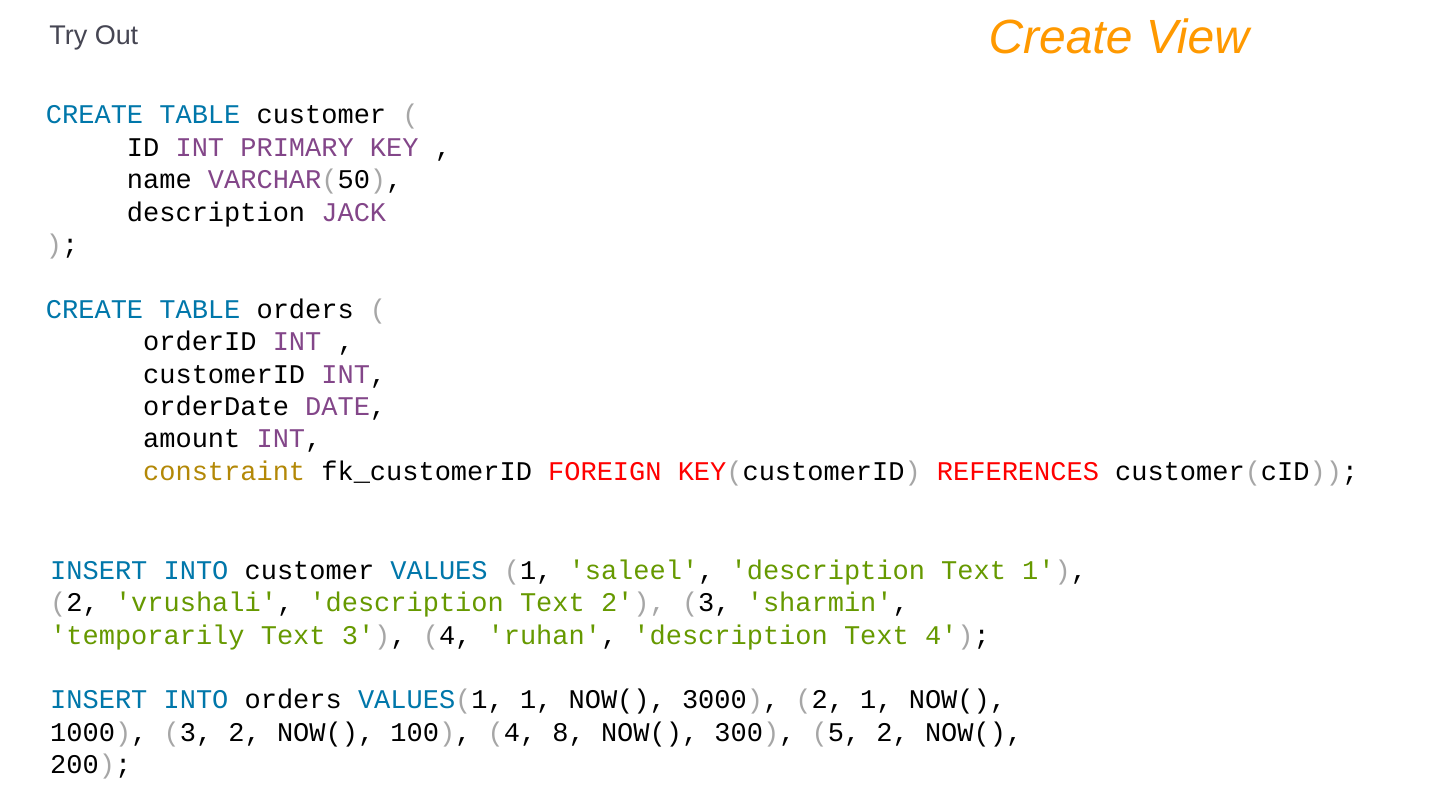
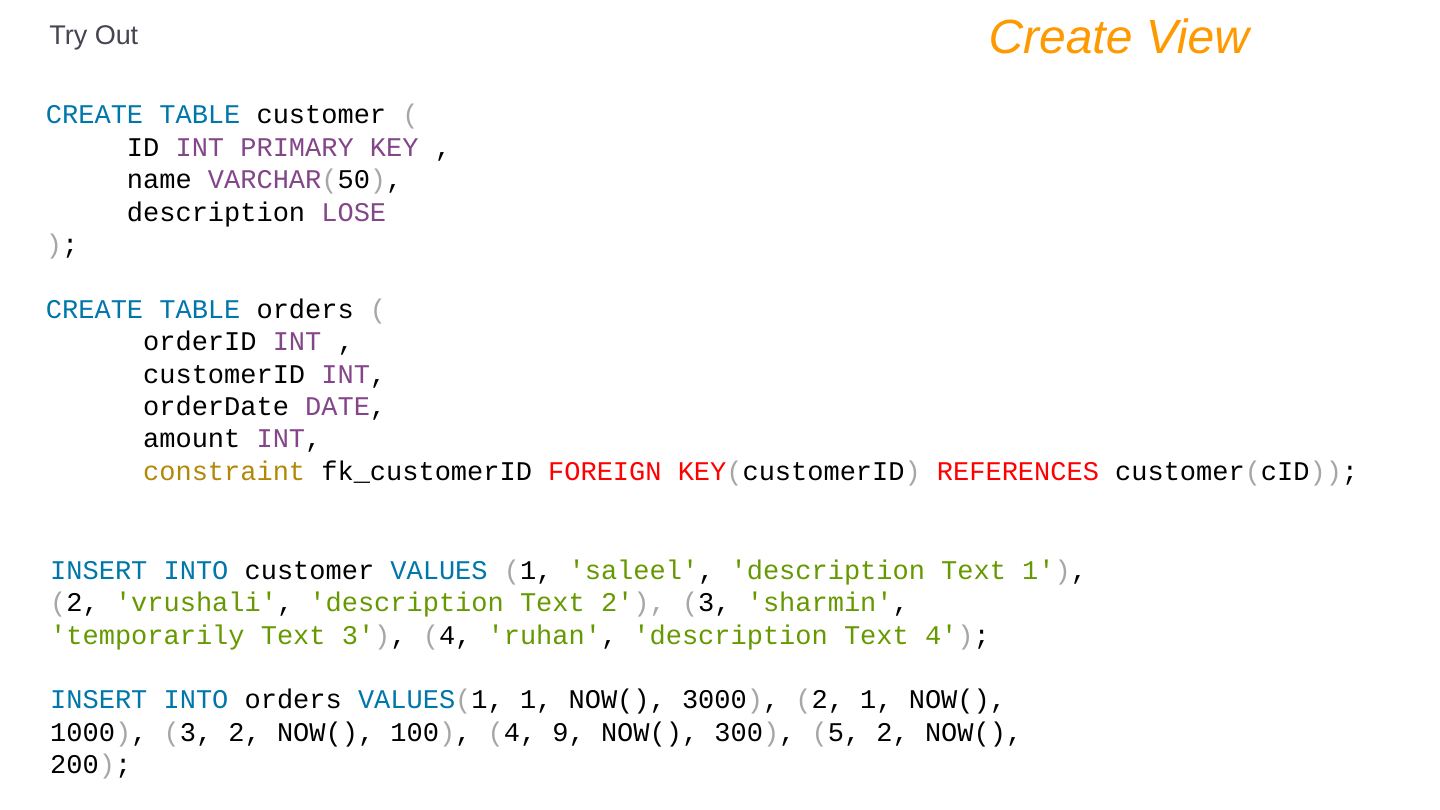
JACK: JACK -> LOSE
8: 8 -> 9
